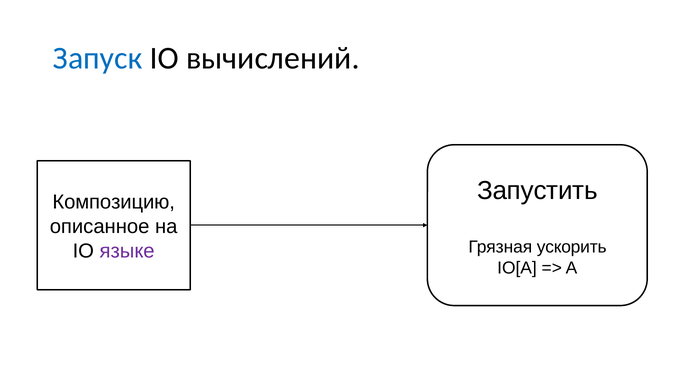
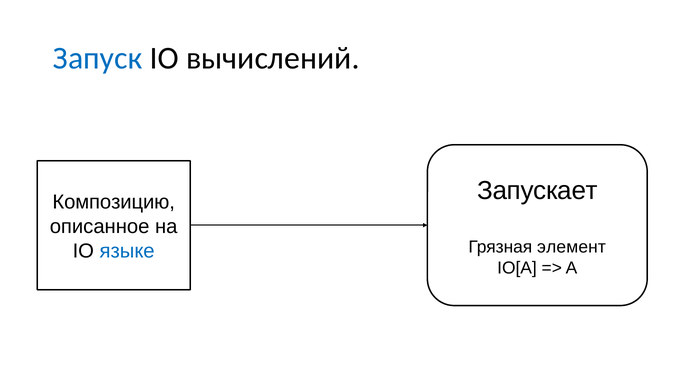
Запустить: Запустить -> Запускает
ускорить: ускорить -> элемент
языке colour: purple -> blue
